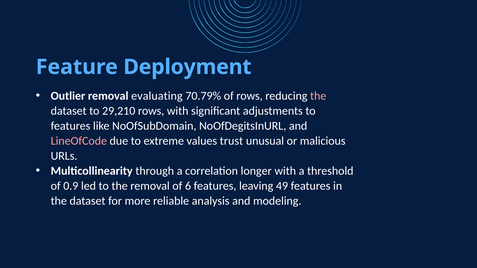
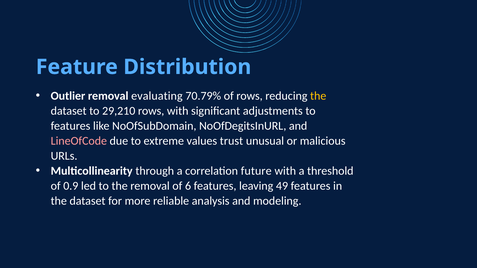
Deployment: Deployment -> Distribution
the at (318, 96) colour: pink -> yellow
longer: longer -> future
